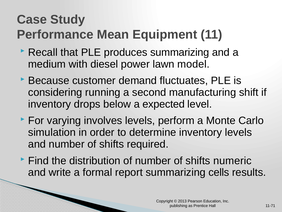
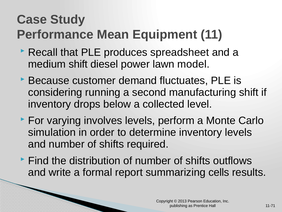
produces summarizing: summarizing -> spreadsheet
medium with: with -> shift
expected: expected -> collected
numeric: numeric -> outflows
